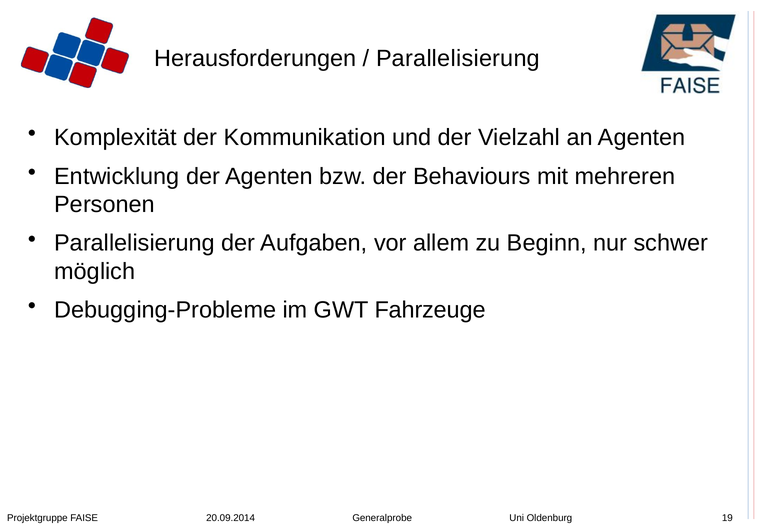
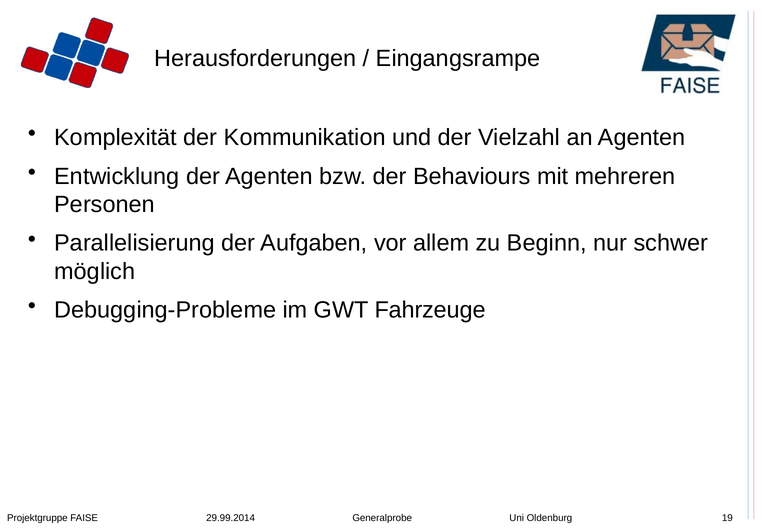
Parallelisierung at (458, 58): Parallelisierung -> Eingangsrampe
20.09.2014: 20.09.2014 -> 29.99.2014
